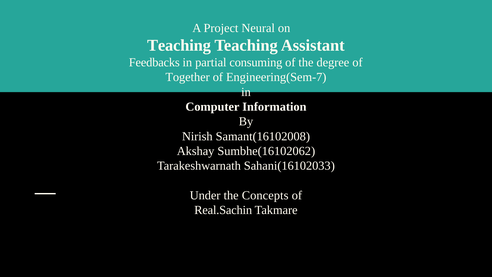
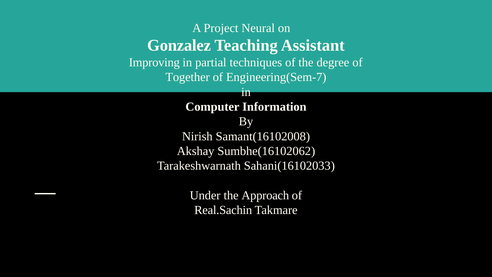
Teaching at (179, 45): Teaching -> Gonzalez
Feedbacks: Feedbacks -> Improving
consuming: consuming -> techniques
Concepts: Concepts -> Approach
